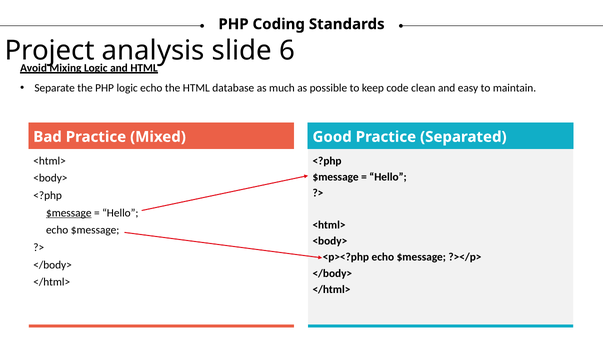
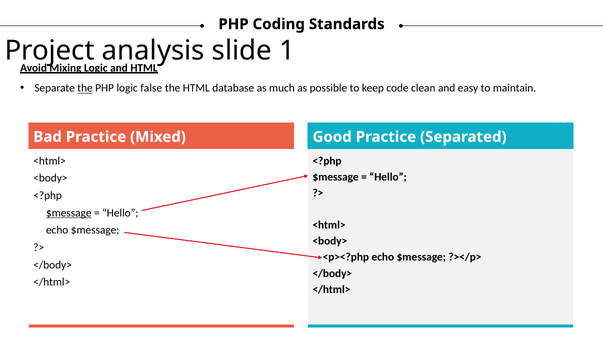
6: 6 -> 1
the at (85, 88) underline: none -> present
logic echo: echo -> false
